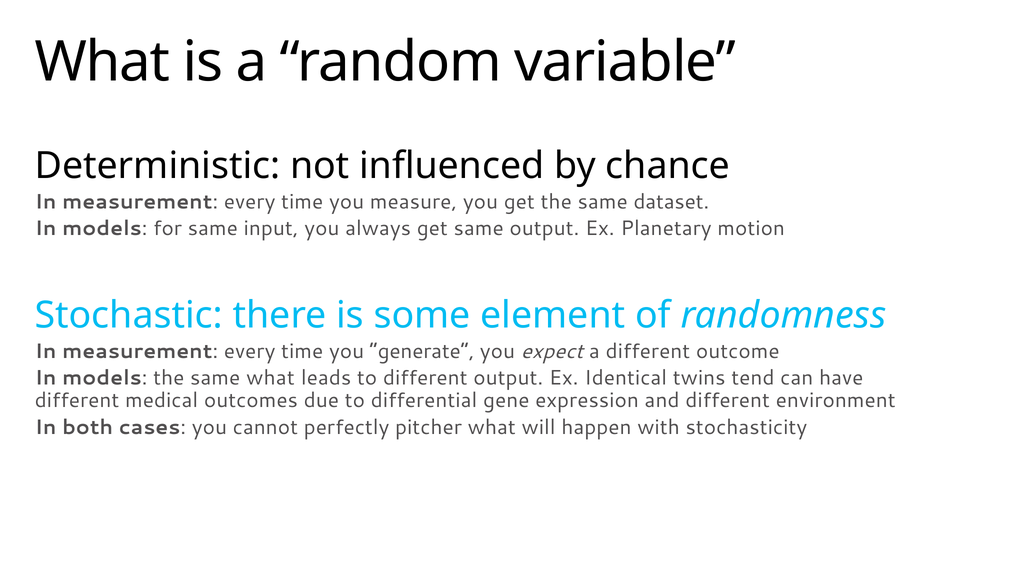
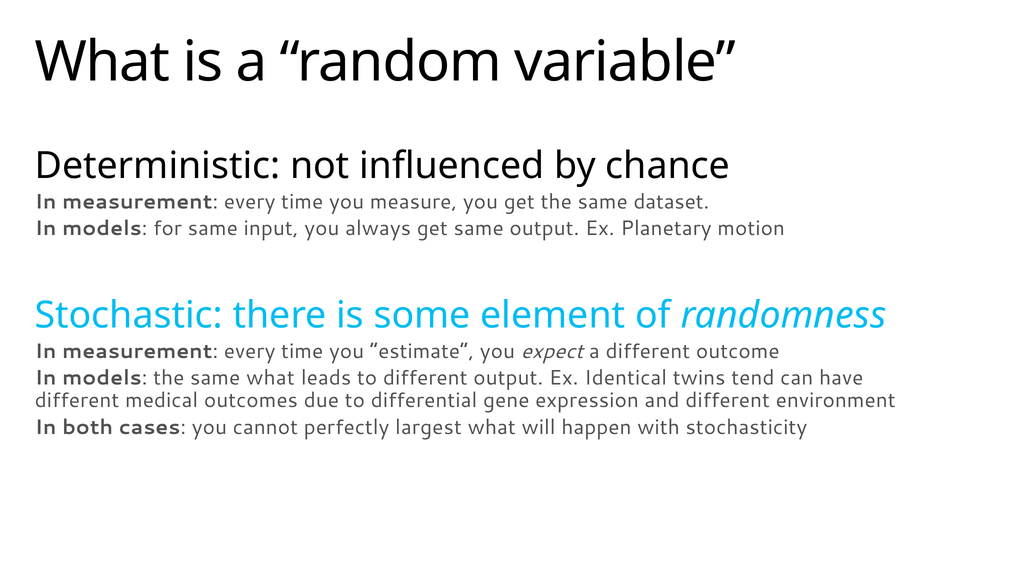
generate: generate -> estimate
pitcher: pitcher -> largest
